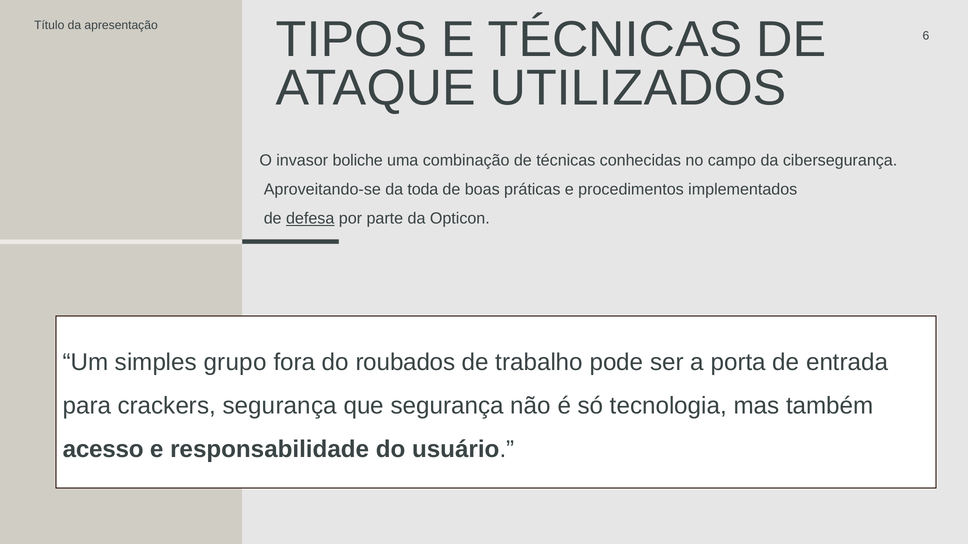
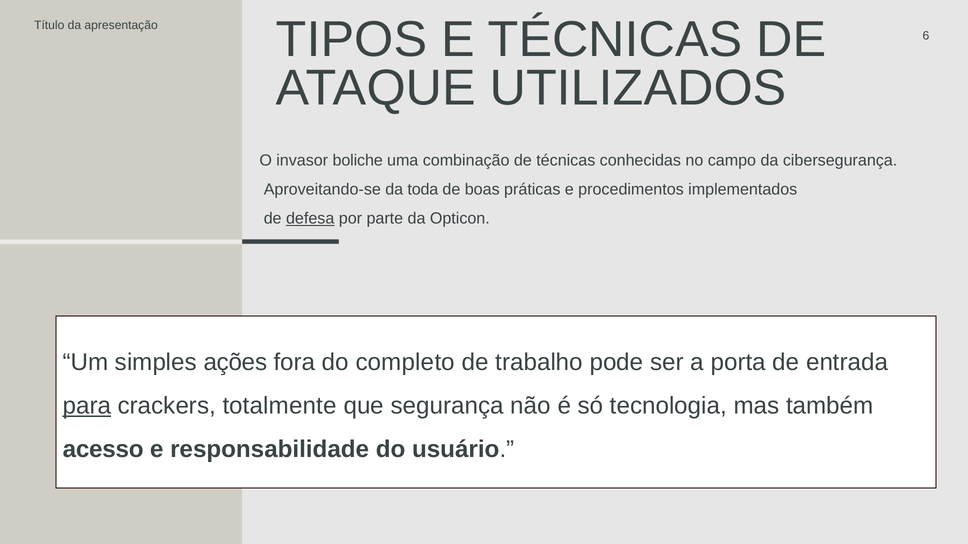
grupo: grupo -> ações
roubados: roubados -> completo
para underline: none -> present
crackers segurança: segurança -> totalmente
